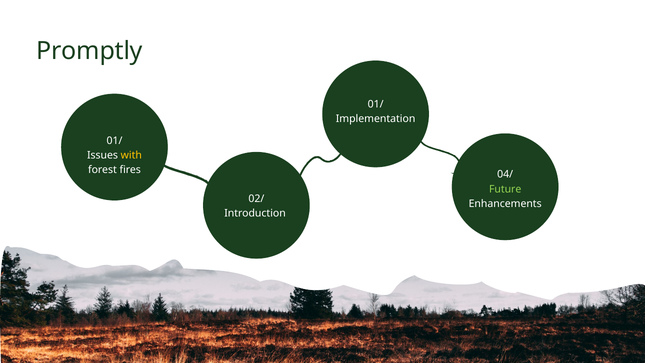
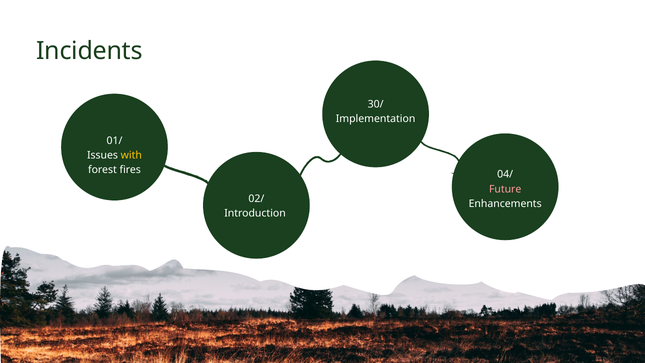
Promptly: Promptly -> Incidents
01/ at (376, 104): 01/ -> 30/
Future colour: light green -> pink
